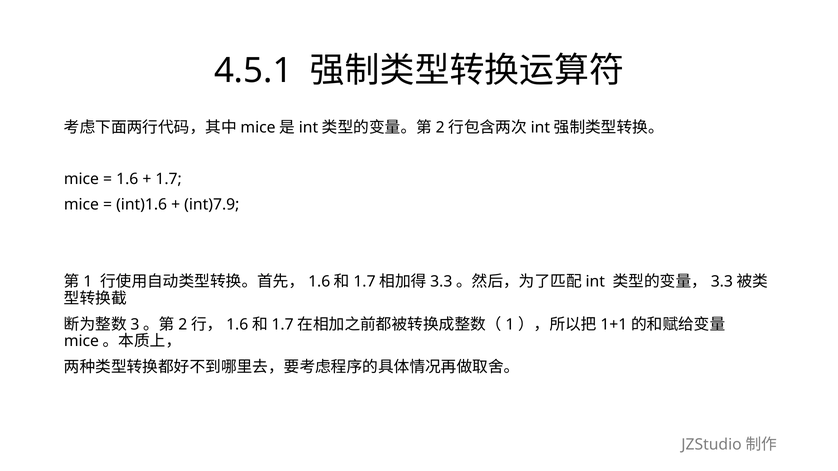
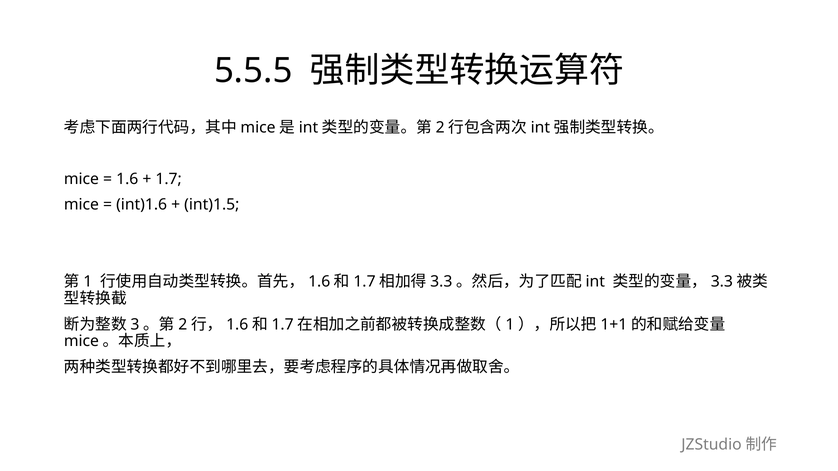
4.5.1: 4.5.1 -> 5.5.5
int)7.9: int)7.9 -> int)1.5
